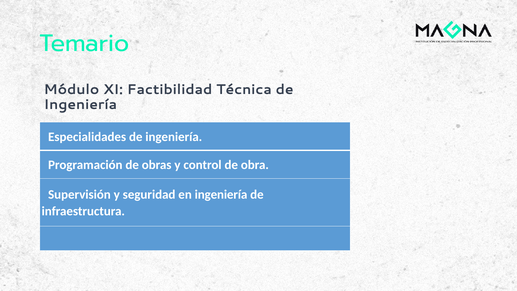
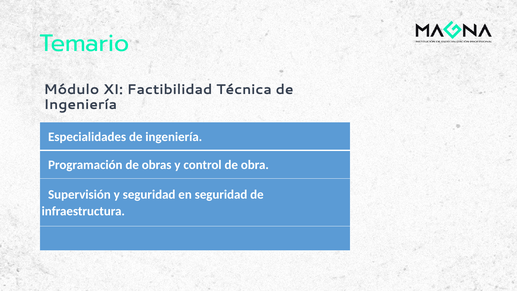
en ingeniería: ingeniería -> seguridad
